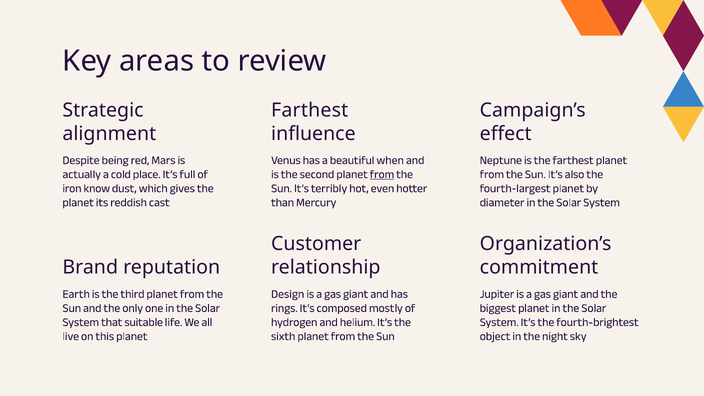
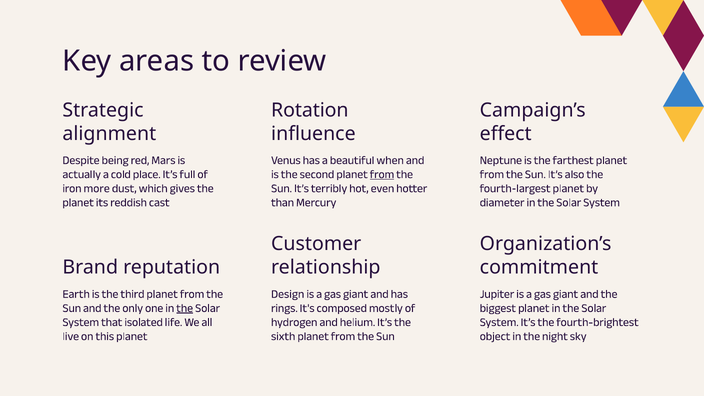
Farthest at (310, 110): Farthest -> Rotation
know: know -> more
the at (185, 308) underline: none -> present
suitable: suitable -> isolated
